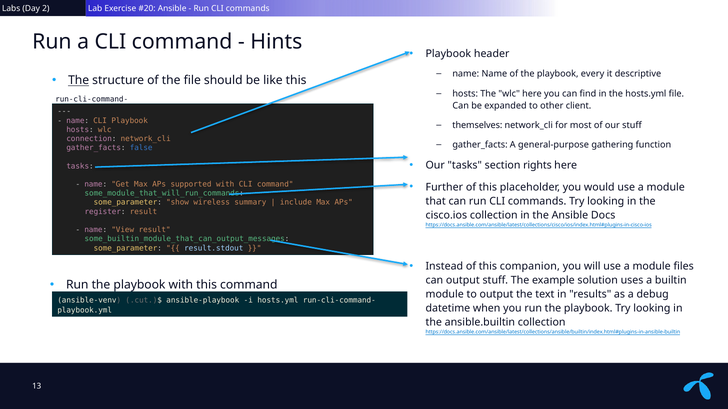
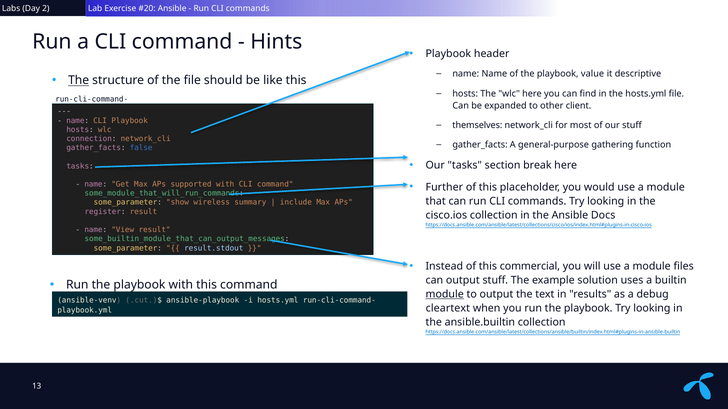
every: every -> value
rights: rights -> break
companion: companion -> commercial
module at (445, 295) underline: none -> present
datetime: datetime -> cleartext
